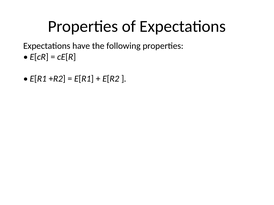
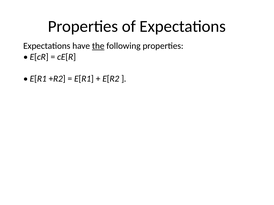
the underline: none -> present
